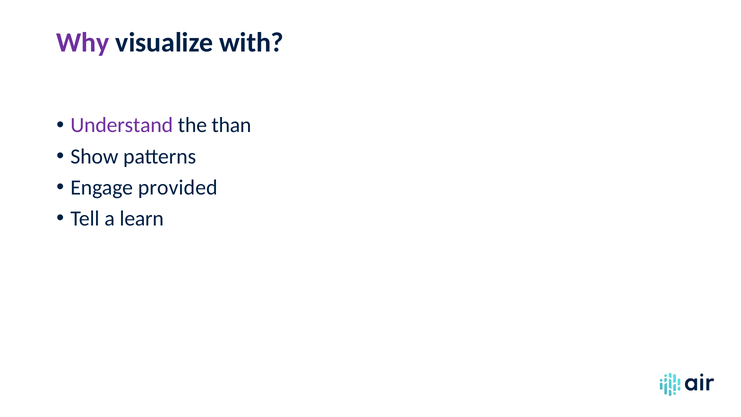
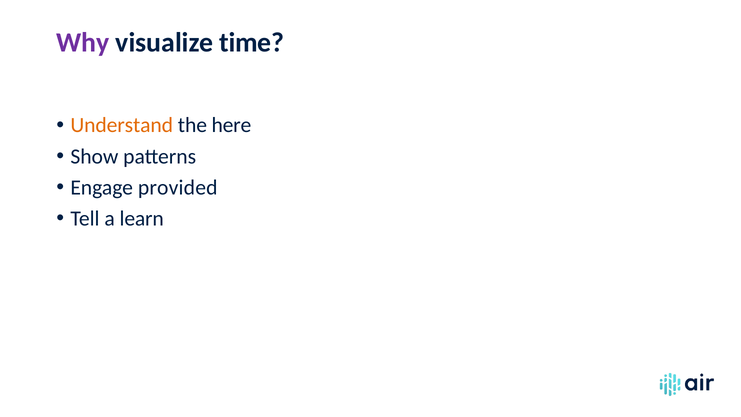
with: with -> time
Understand colour: purple -> orange
than: than -> here
